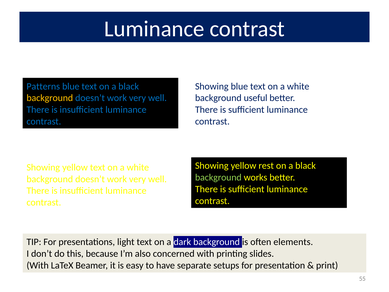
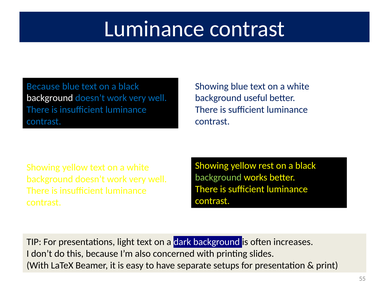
Patterns at (43, 86): Patterns -> Because
background at (50, 98) colour: yellow -> white
elements: elements -> increases
